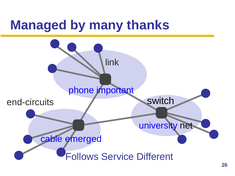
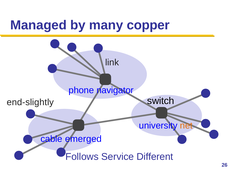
thanks: thanks -> copper
important: important -> navigator
end-circuits: end-circuits -> end-slightly
net colour: black -> orange
